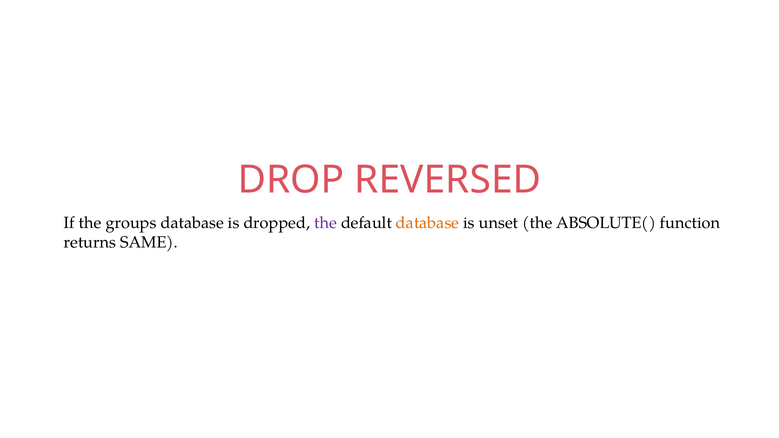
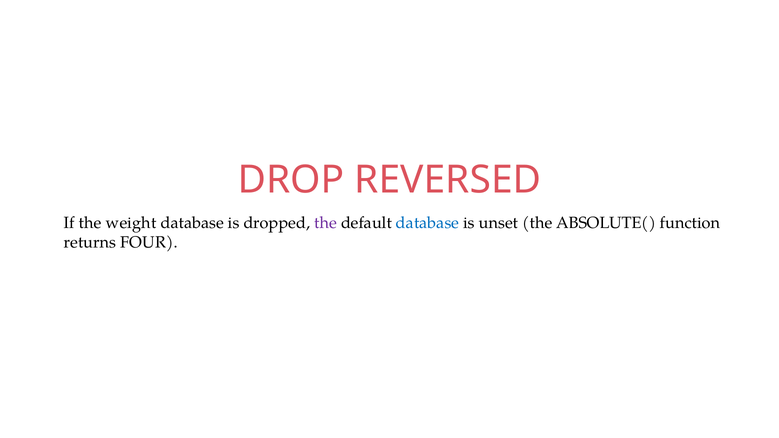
groups: groups -> weight
database at (428, 223) colour: orange -> blue
SAME: SAME -> FOUR
